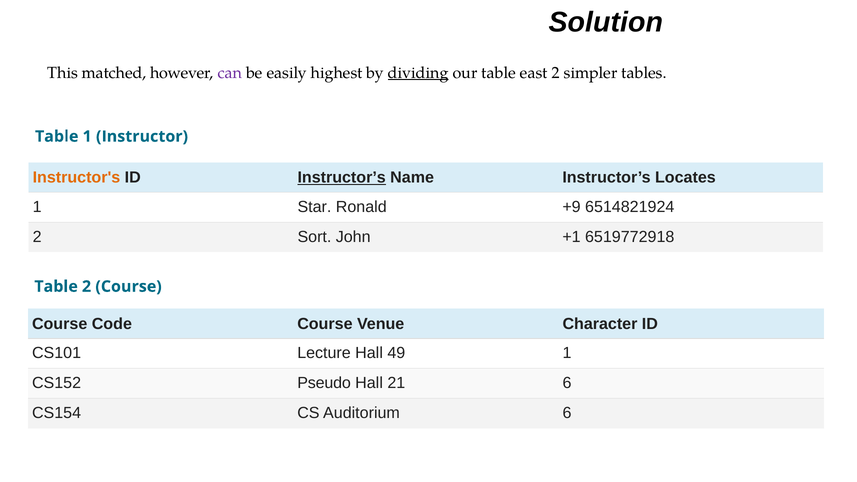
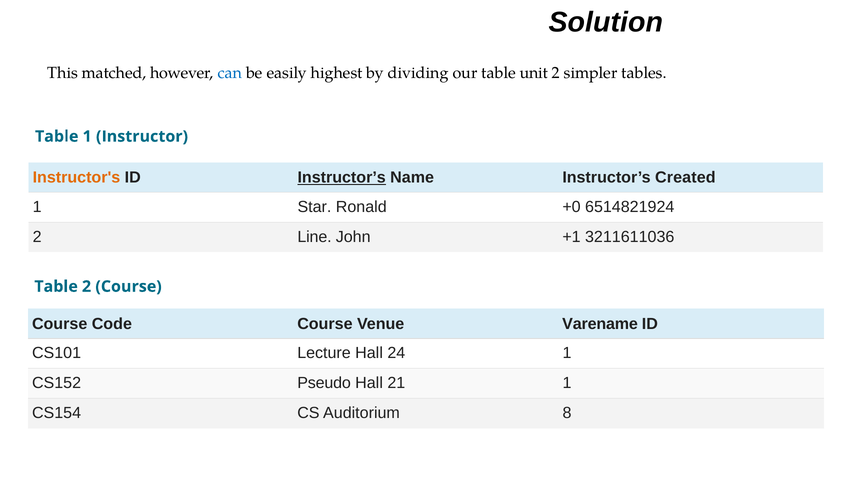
can colour: purple -> blue
dividing underline: present -> none
east: east -> unit
Locates: Locates -> Created
+9: +9 -> +0
Sort: Sort -> Line
6519772918: 6519772918 -> 3211611036
Character: Character -> Varename
49: 49 -> 24
21 6: 6 -> 1
Auditorium 6: 6 -> 8
